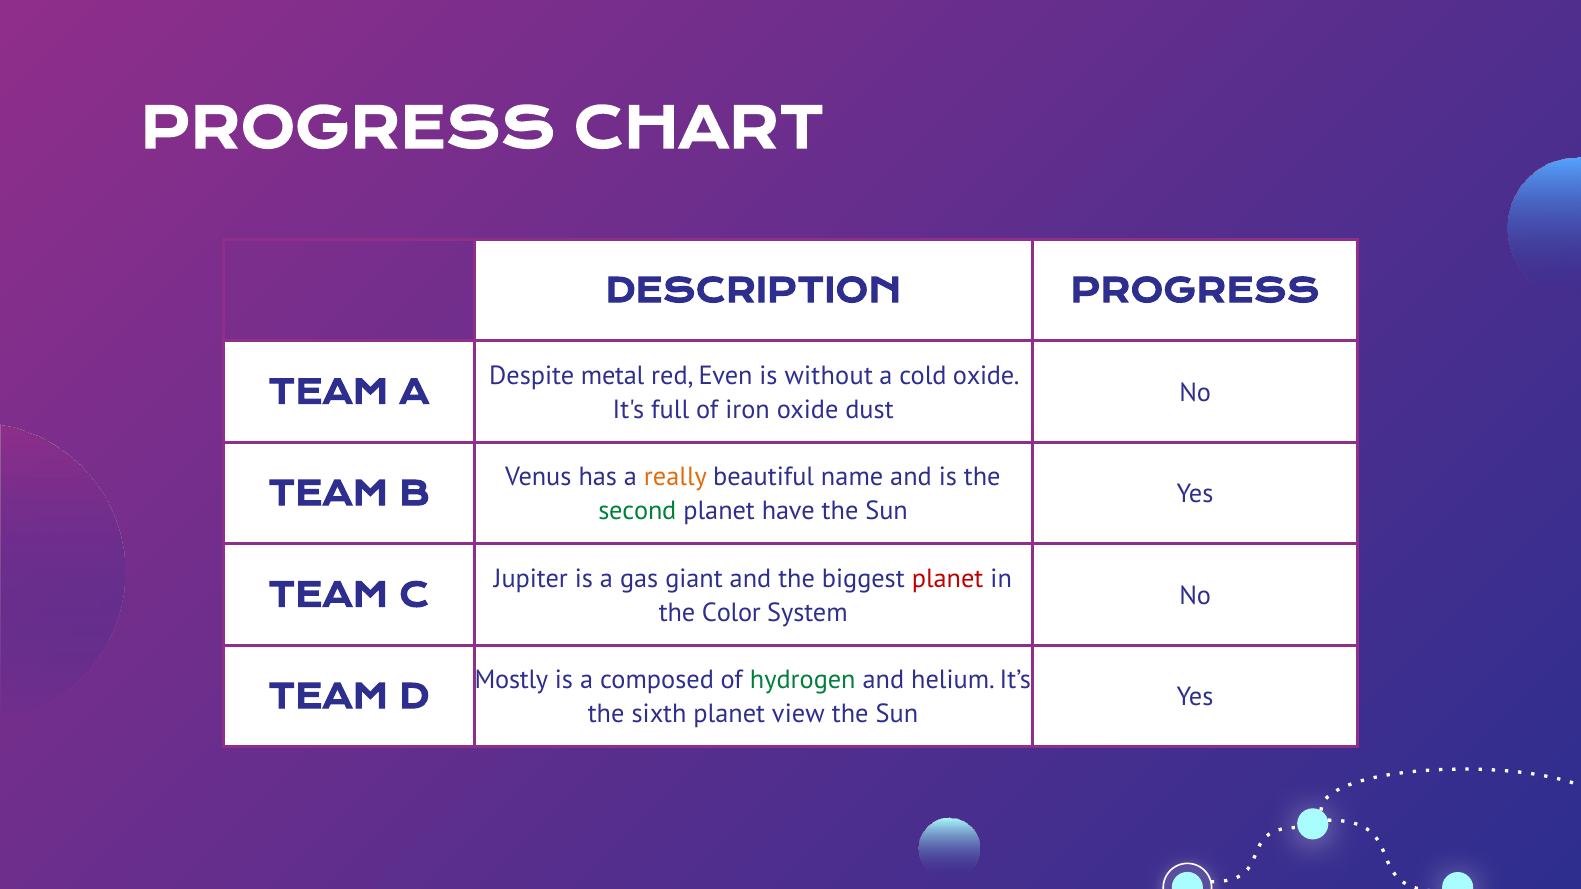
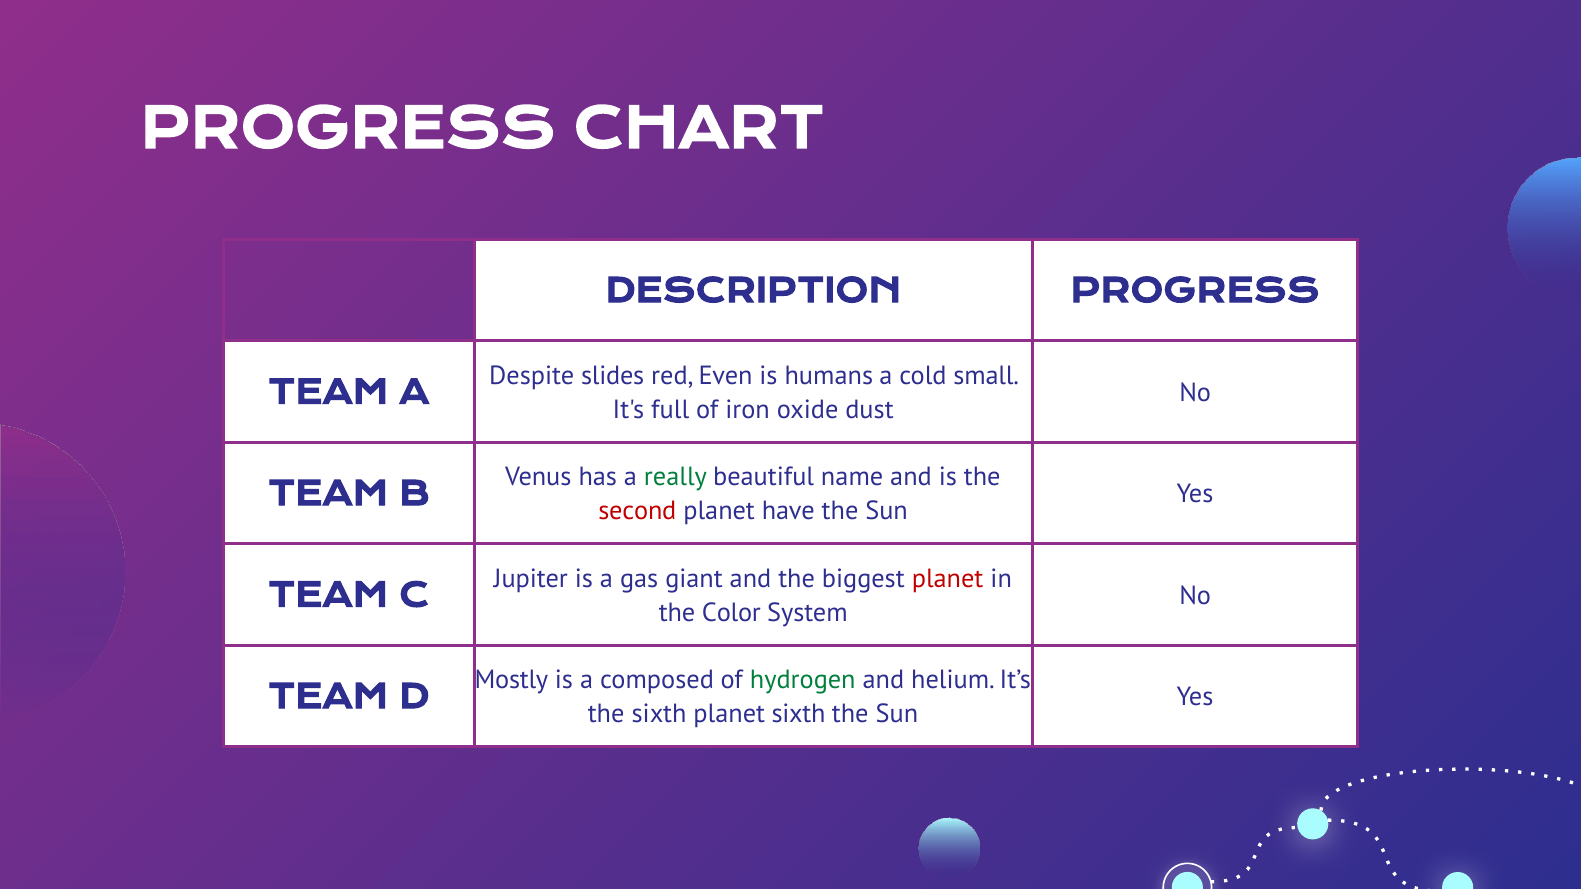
metal: metal -> slides
without: without -> humans
cold oxide: oxide -> small
really colour: orange -> green
second colour: green -> red
planet view: view -> sixth
